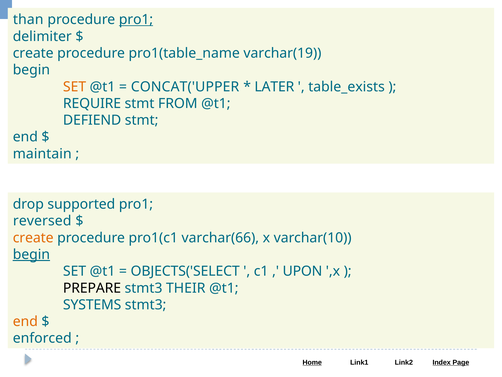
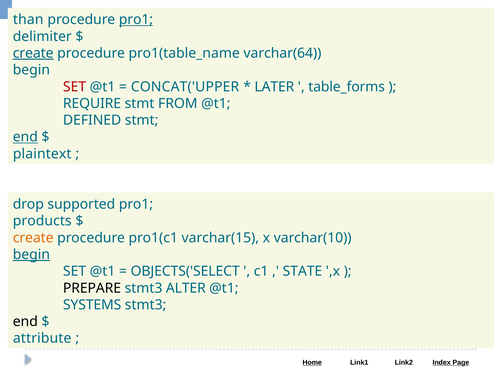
create at (33, 53) underline: none -> present
varchar(19: varchar(19 -> varchar(64
SET at (75, 87) colour: orange -> red
table_exists: table_exists -> table_forms
DEFIEND: DEFIEND -> DEFINED
end at (25, 137) underline: none -> present
maintain: maintain -> plaintext
reversed: reversed -> products
varchar(66: varchar(66 -> varchar(15
UPON: UPON -> STATE
THEIR: THEIR -> ALTER
end at (25, 321) colour: orange -> black
enforced: enforced -> attribute
